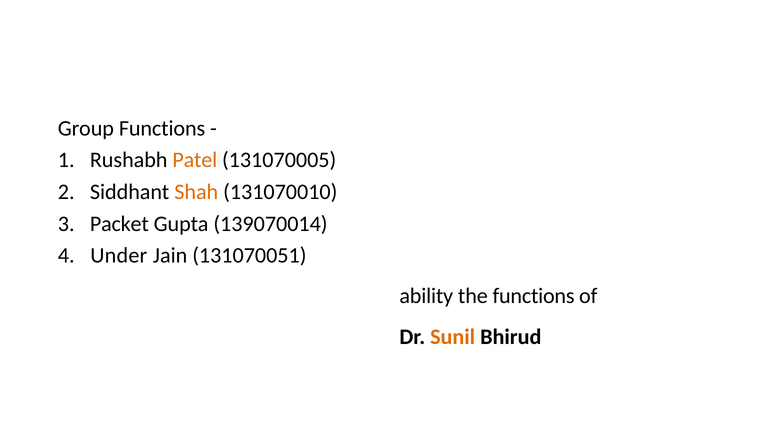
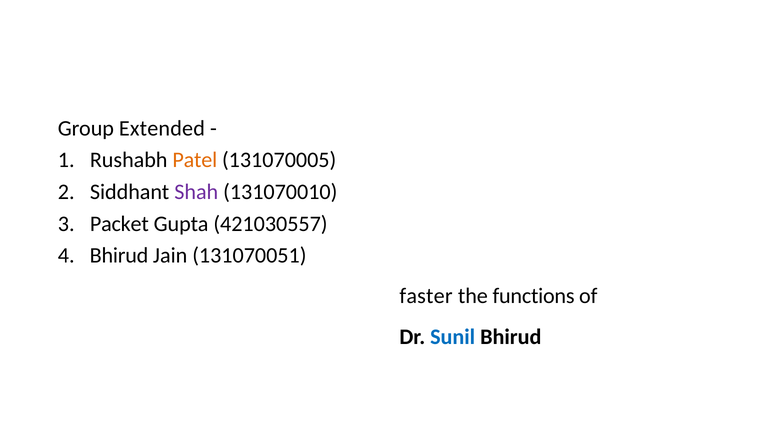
Group Functions: Functions -> Extended
Shah colour: orange -> purple
139070014: 139070014 -> 421030557
Under at (119, 256): Under -> Bhirud
ability: ability -> faster
Sunil colour: orange -> blue
